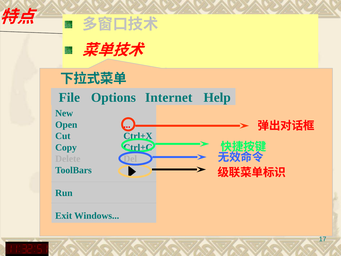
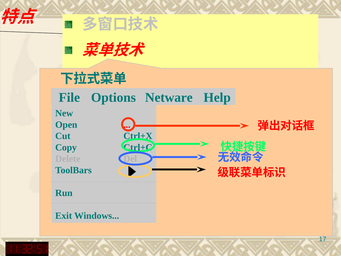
Internet: Internet -> Netware
